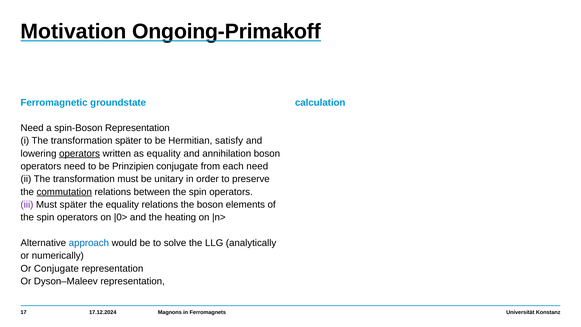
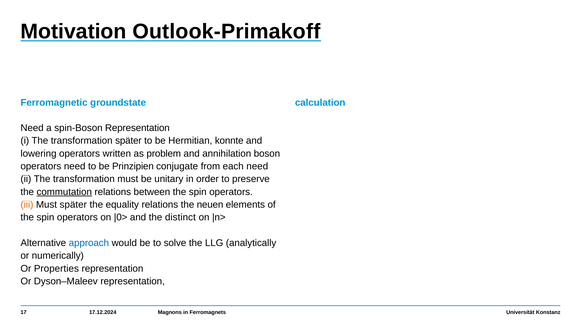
Ongoing-Primakoff: Ongoing-Primakoff -> Outlook-Primakoff
satisfy: satisfy -> konnte
operators at (80, 153) underline: present -> none
as equality: equality -> problem
iii colour: purple -> orange
the boson: boson -> neuen
heating: heating -> distinct
Or Conjugate: Conjugate -> Properties
